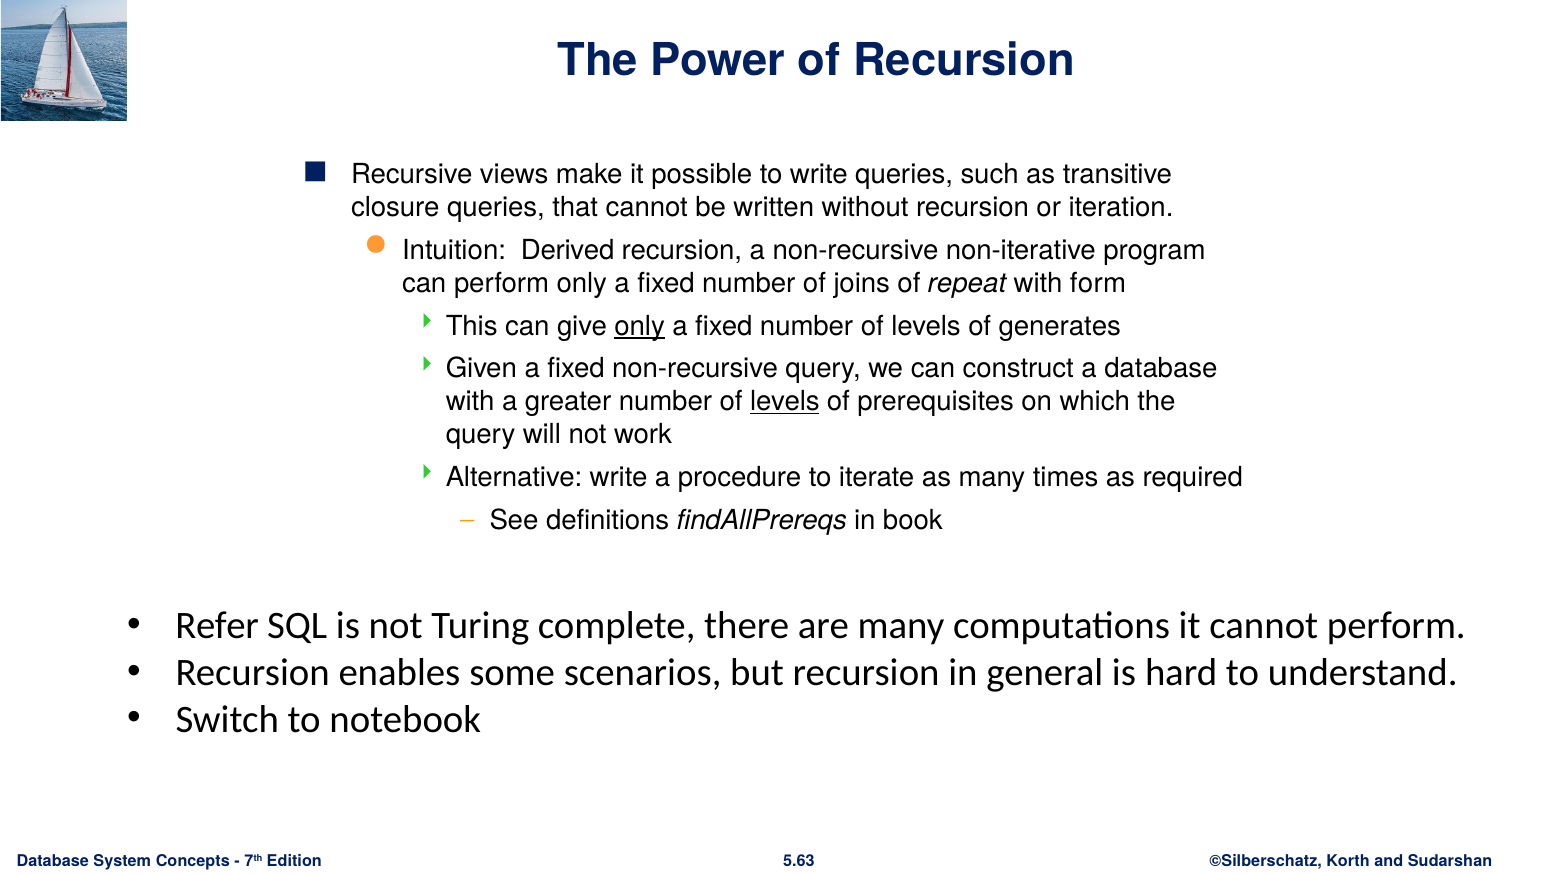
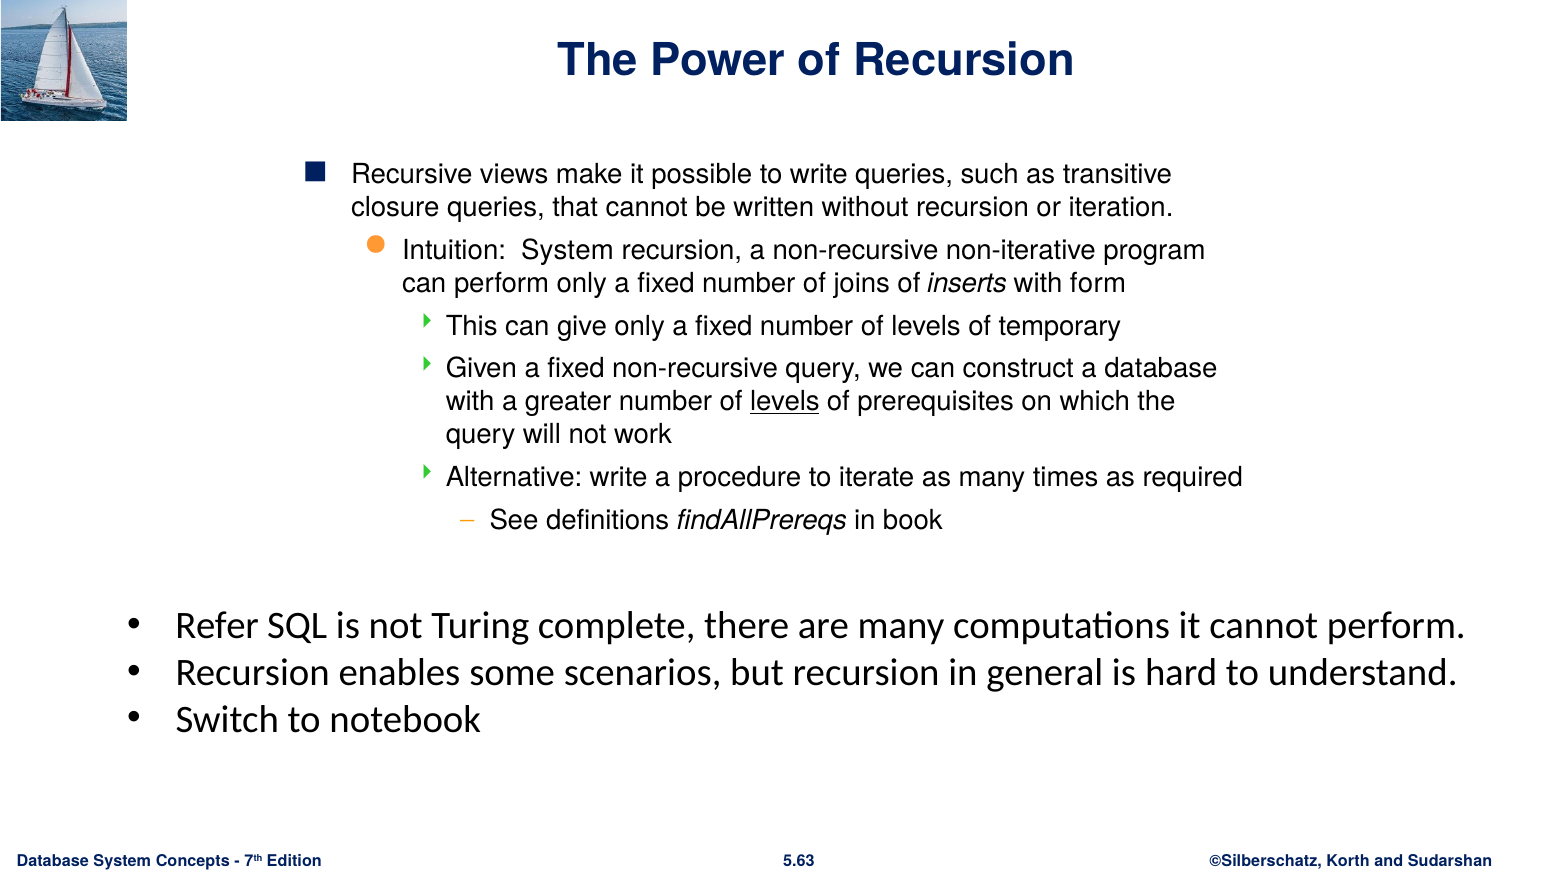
Intuition Derived: Derived -> System
repeat: repeat -> inserts
only at (640, 326) underline: present -> none
generates: generates -> temporary
